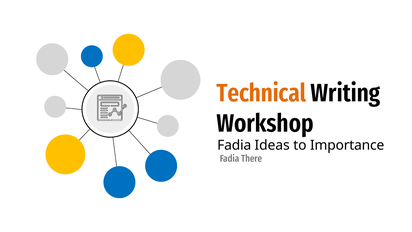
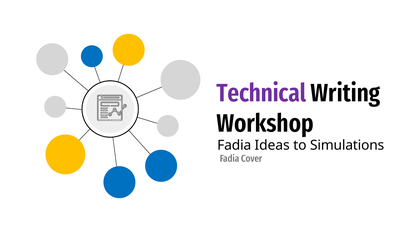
Technical colour: orange -> purple
Importance: Importance -> Simulations
There: There -> Cover
